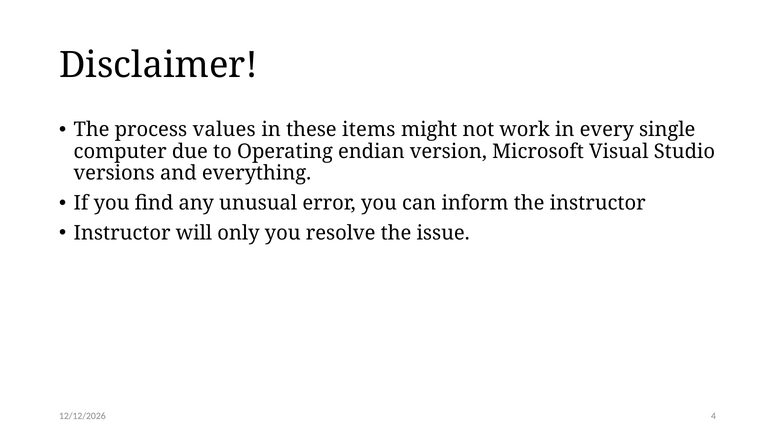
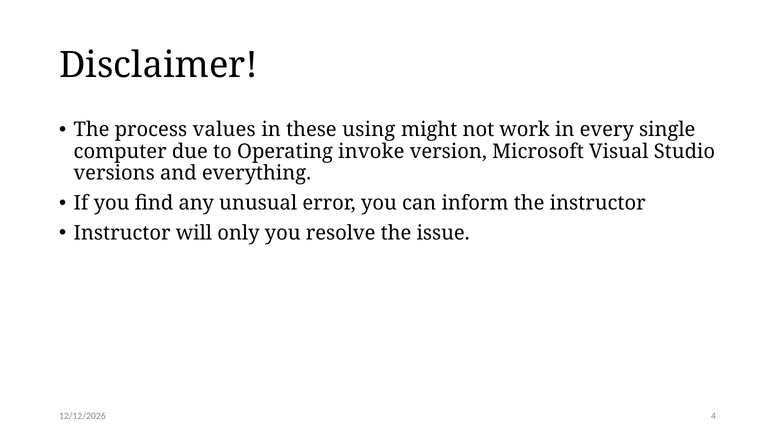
items: items -> using
endian: endian -> invoke
